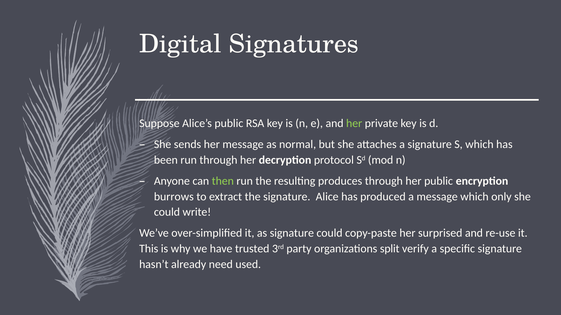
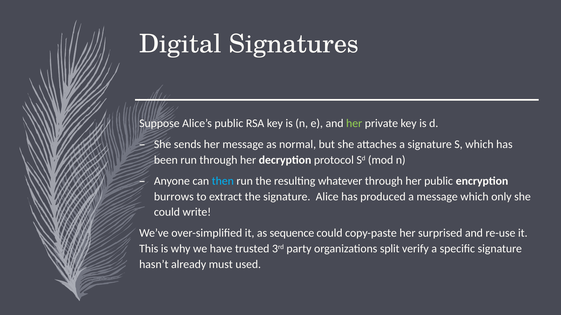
then colour: light green -> light blue
produces: produces -> whatever
as signature: signature -> sequence
need: need -> must
